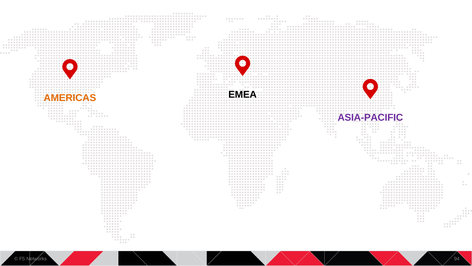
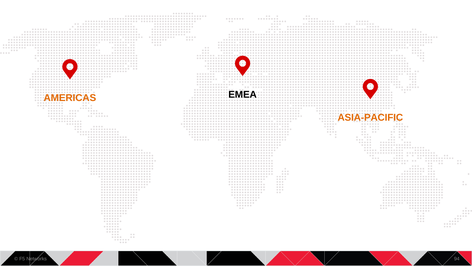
ASIA-PACIFIC colour: purple -> orange
